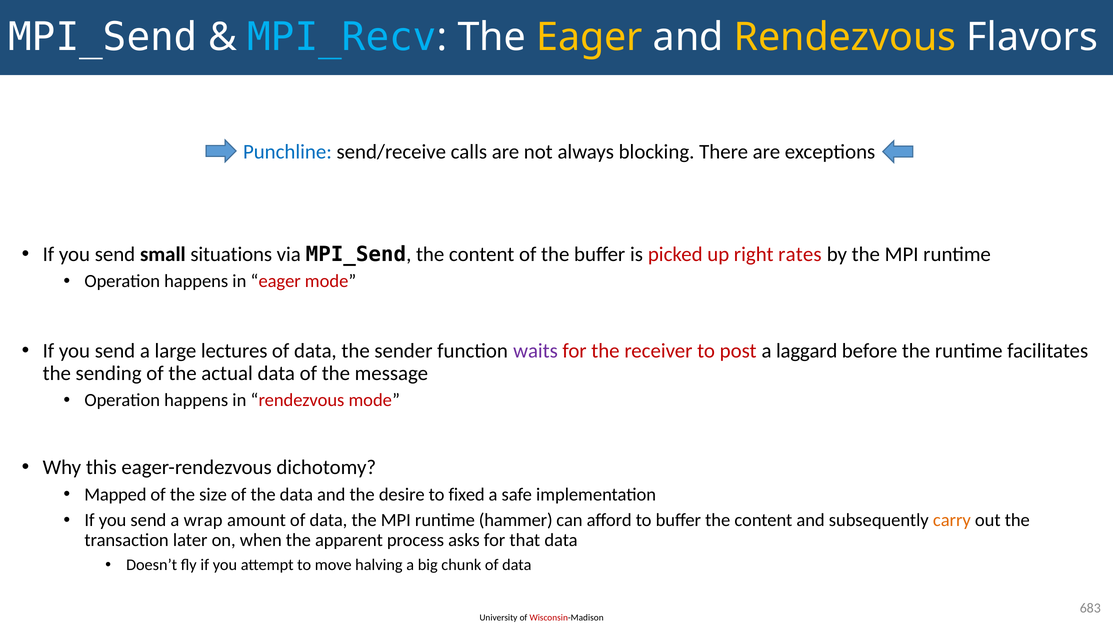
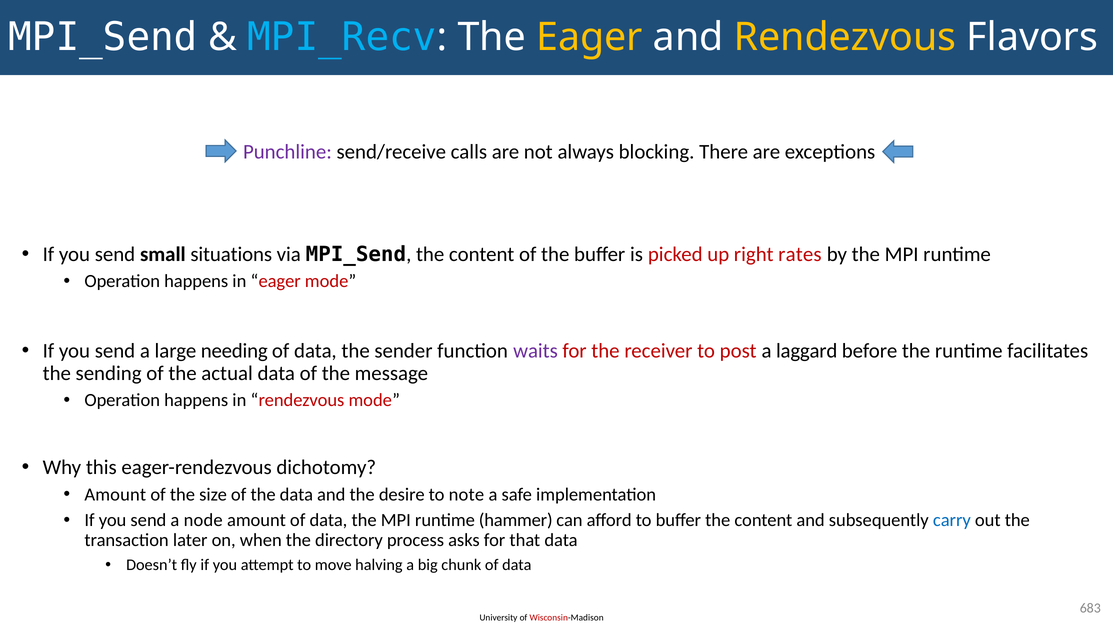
Punchline colour: blue -> purple
lectures: lectures -> needing
Mapped at (115, 494): Mapped -> Amount
fixed: fixed -> note
wrap: wrap -> node
carry colour: orange -> blue
apparent: apparent -> directory
